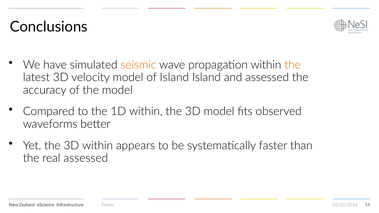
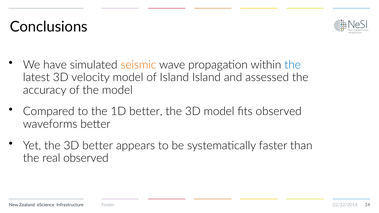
the at (293, 65) colour: orange -> blue
1D within: within -> better
3D within: within -> better
real assessed: assessed -> observed
